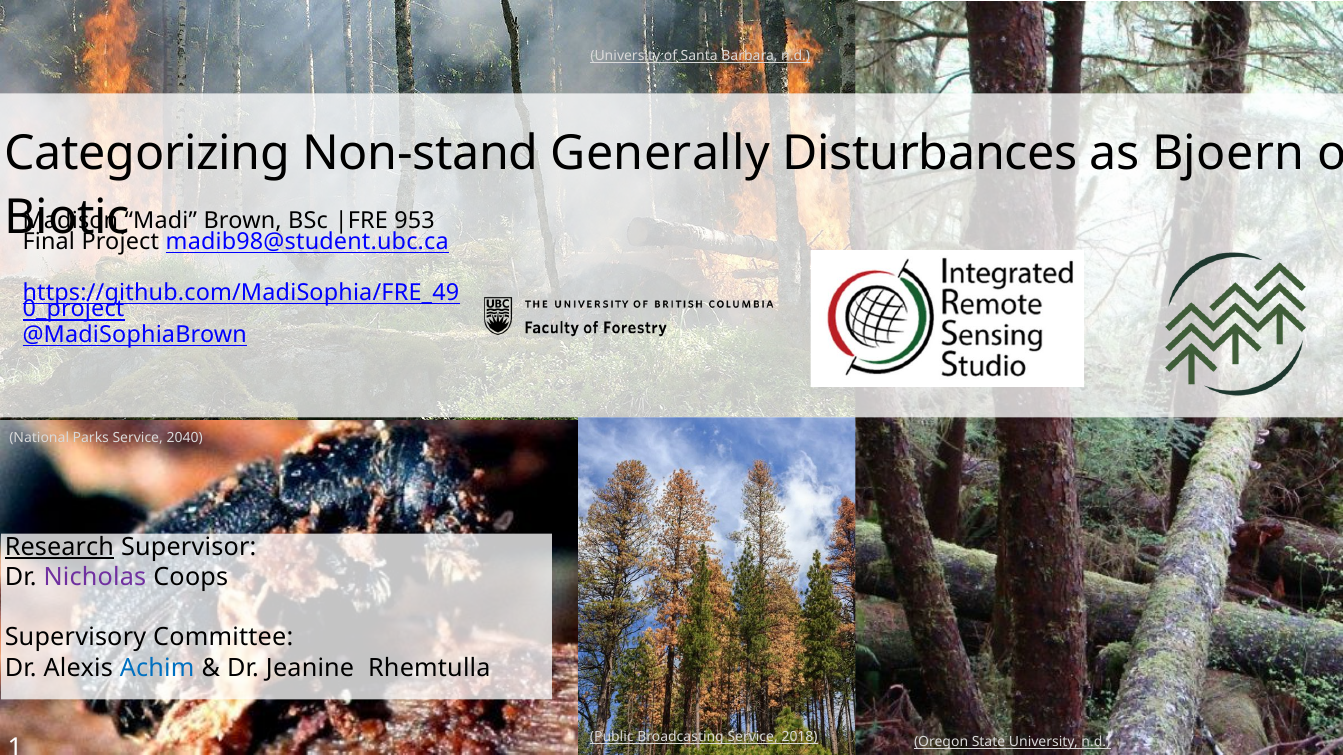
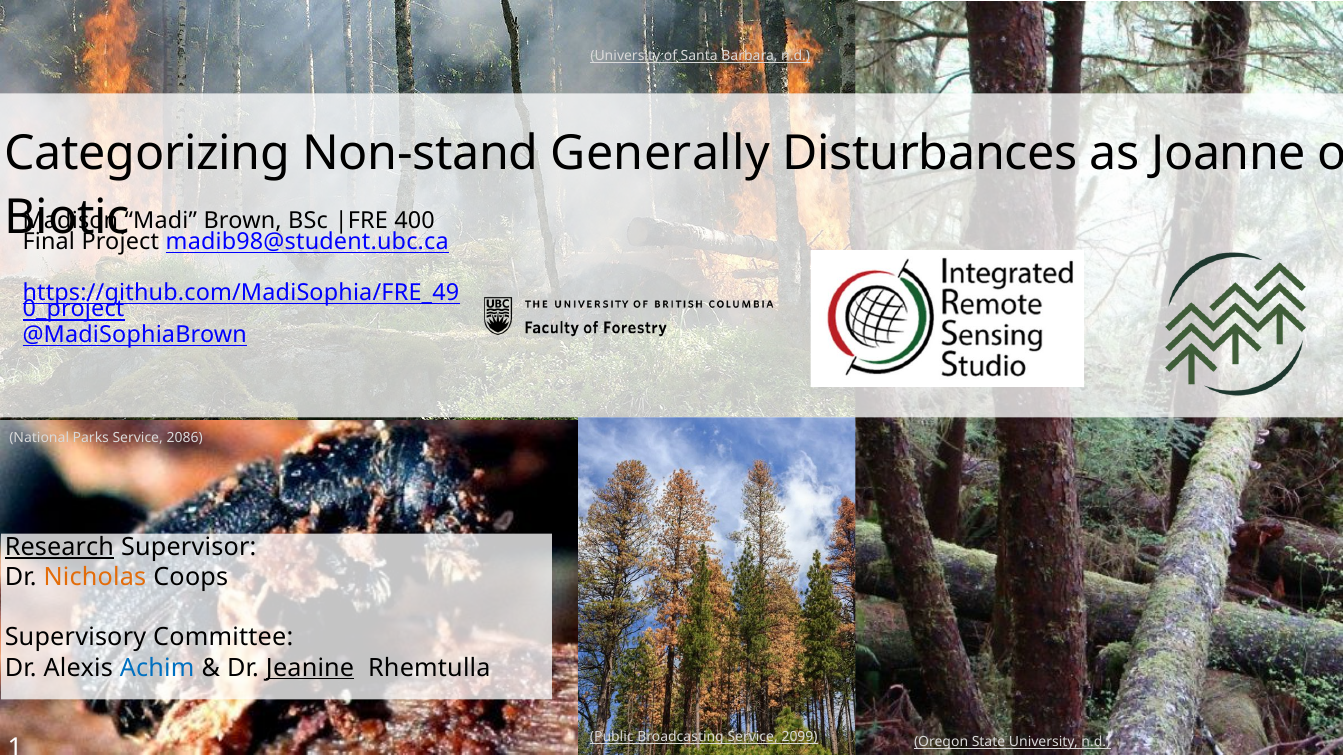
Bjoern: Bjoern -> Joanne
953: 953 -> 400
2040: 2040 -> 2086
Nicholas colour: purple -> orange
Jeanine underline: none -> present
2018: 2018 -> 2099
